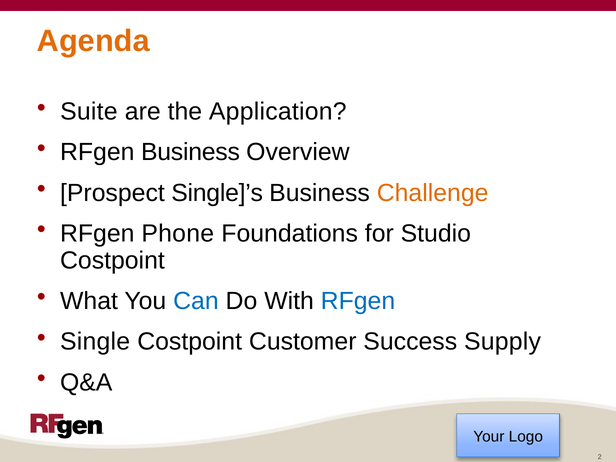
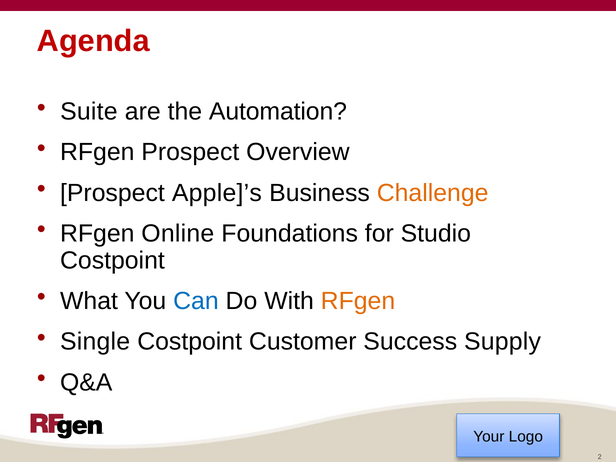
Agenda colour: orange -> red
Application: Application -> Automation
RFgen Business: Business -> Prospect
Single]’s: Single]’s -> Apple]’s
Phone: Phone -> Online
RFgen at (358, 301) colour: blue -> orange
